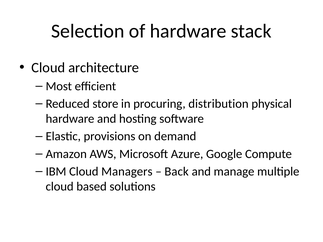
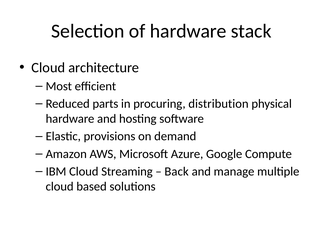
store: store -> parts
Managers: Managers -> Streaming
